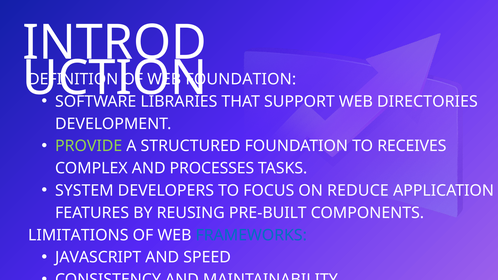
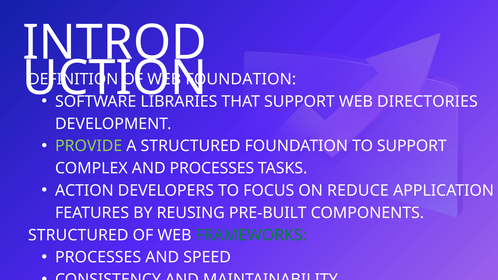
TO RECEIVES: RECEIVES -> SUPPORT
SYSTEM: SYSTEM -> ACTION
LIMITATIONS at (78, 235): LIMITATIONS -> STRUCTURED
FRAMEWORKS colour: blue -> green
JAVASCRIPT at (98, 258): JAVASCRIPT -> PROCESSES
